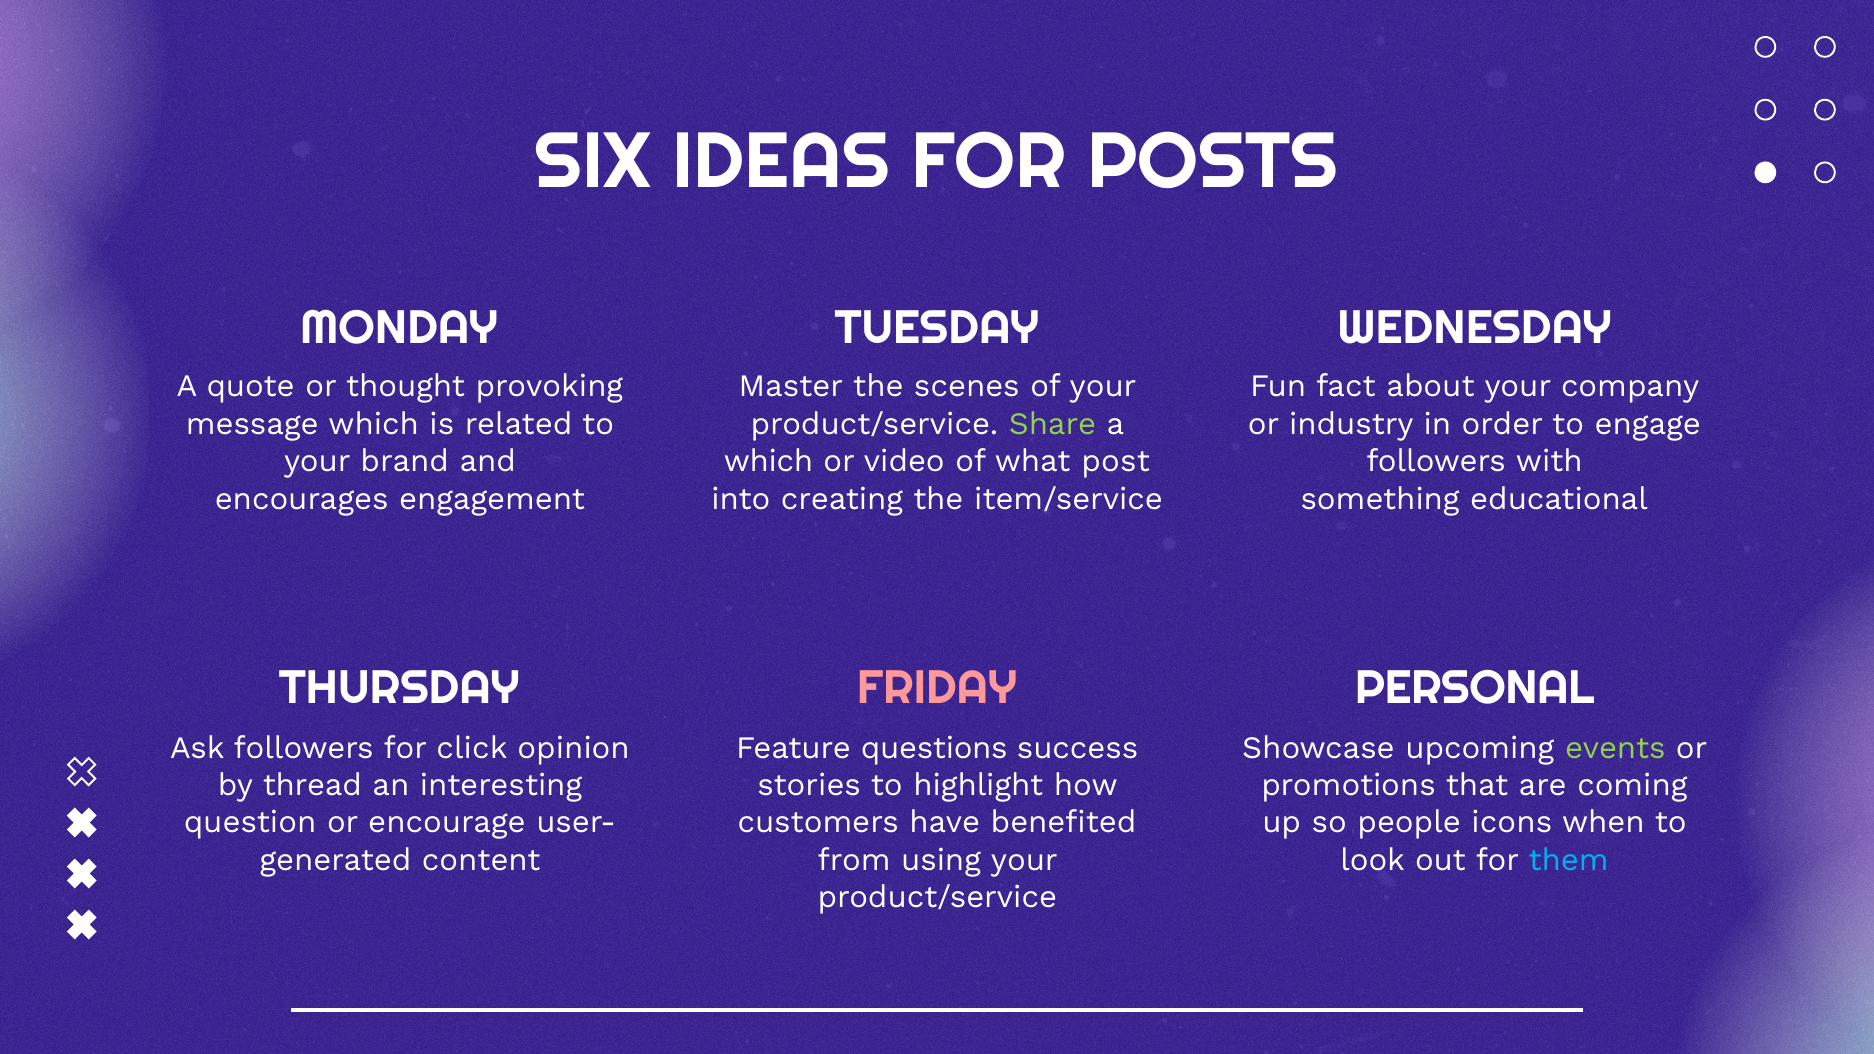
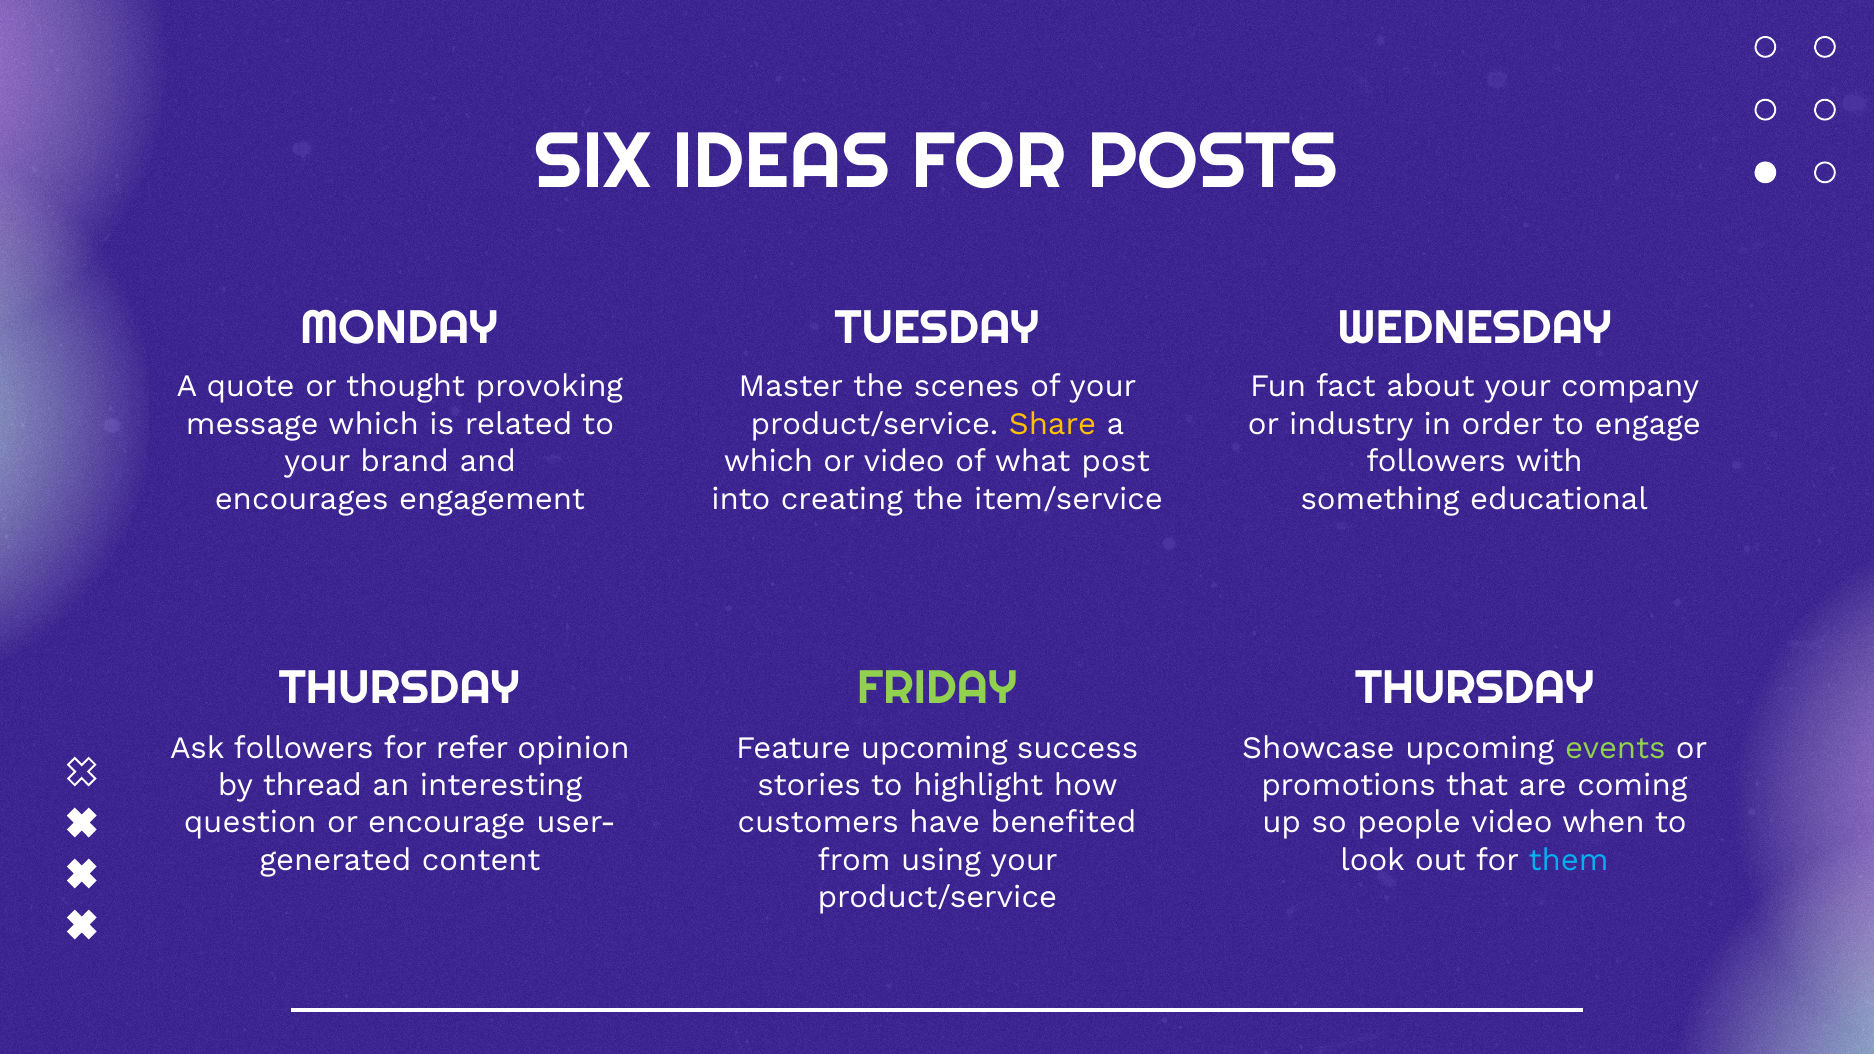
Share colour: light green -> yellow
FRIDAY colour: pink -> light green
THURSDAY PERSONAL: PERSONAL -> THURSDAY
click: click -> refer
Feature questions: questions -> upcoming
people icons: icons -> video
